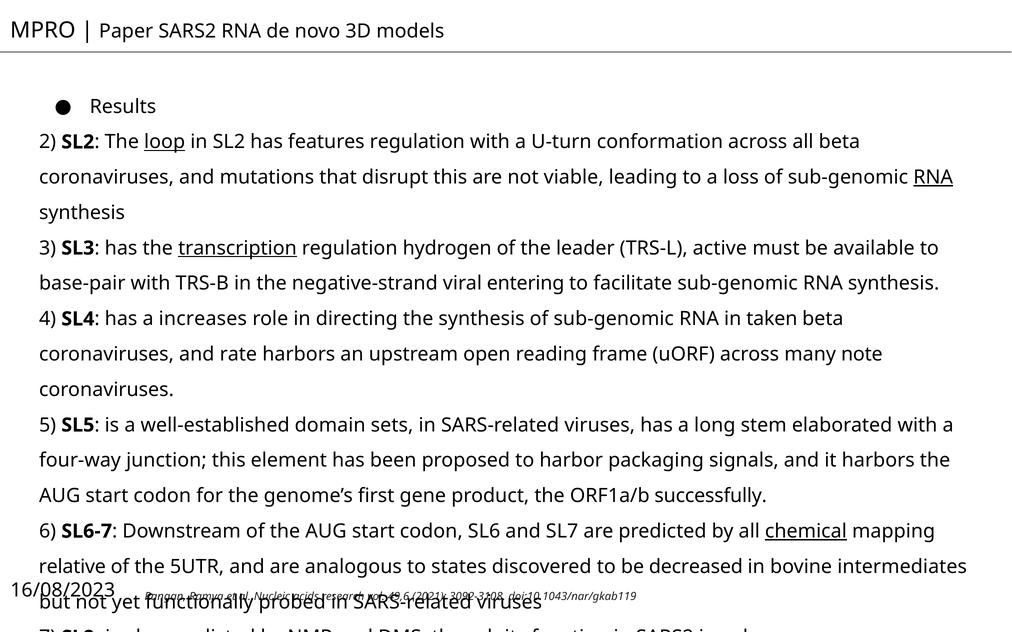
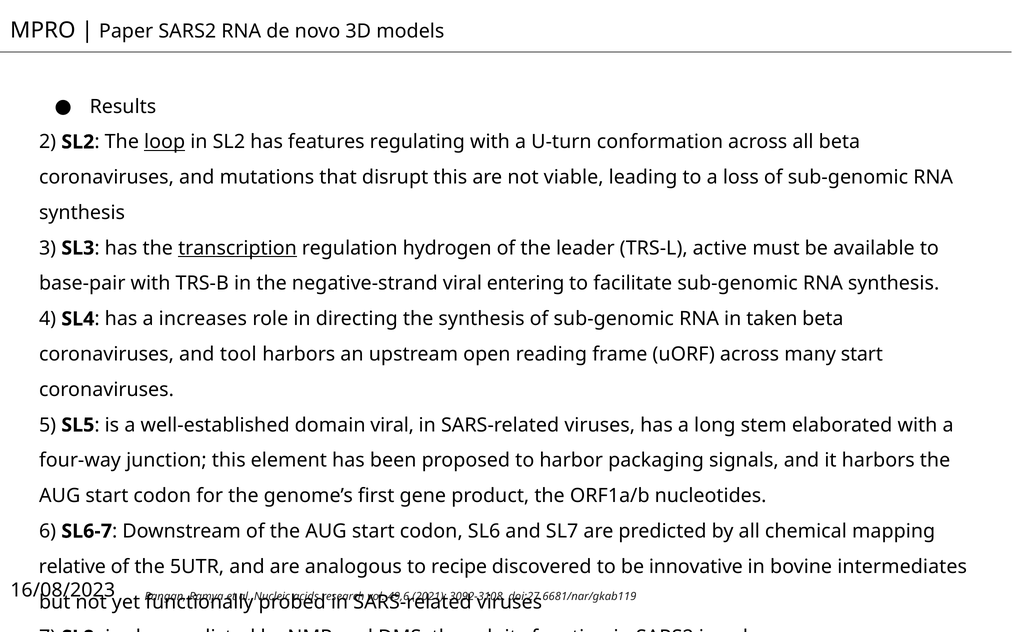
features regulation: regulation -> regulating
RNA at (933, 177) underline: present -> none
rate: rate -> tool
many note: note -> start
domain sets: sets -> viral
successfully: successfully -> nucleotides
chemical underline: present -> none
states: states -> recipe
decreased: decreased -> innovative
doi:10.1043/nar/gkab119: doi:10.1043/nar/gkab119 -> doi:27.6681/nar/gkab119
